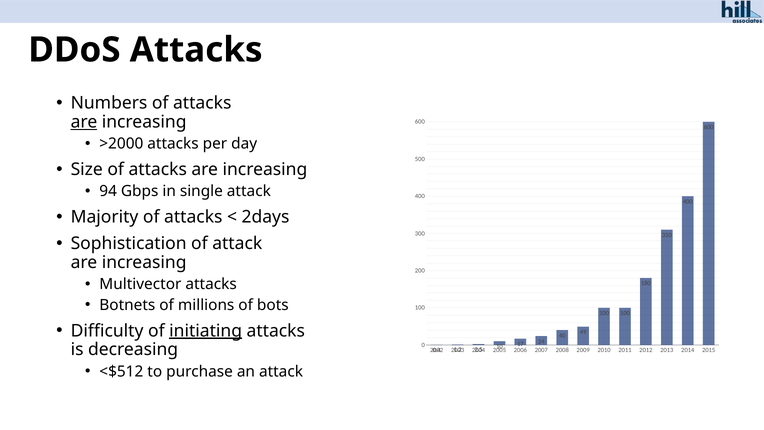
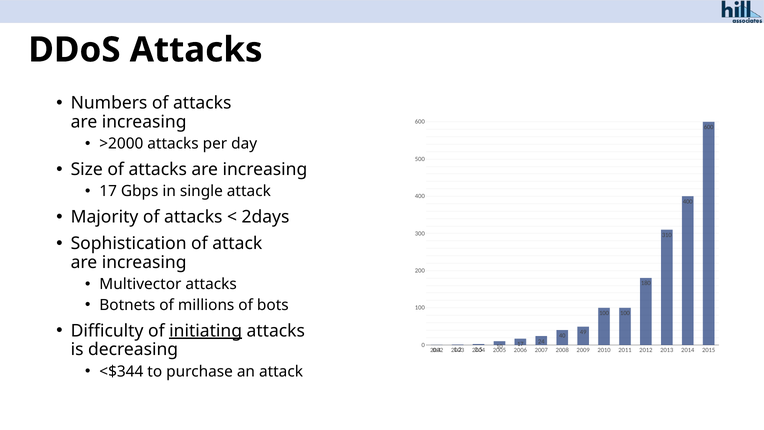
are at (84, 122) underline: present -> none
94 at (108, 191): 94 -> 17
<$512: <$512 -> <$344
